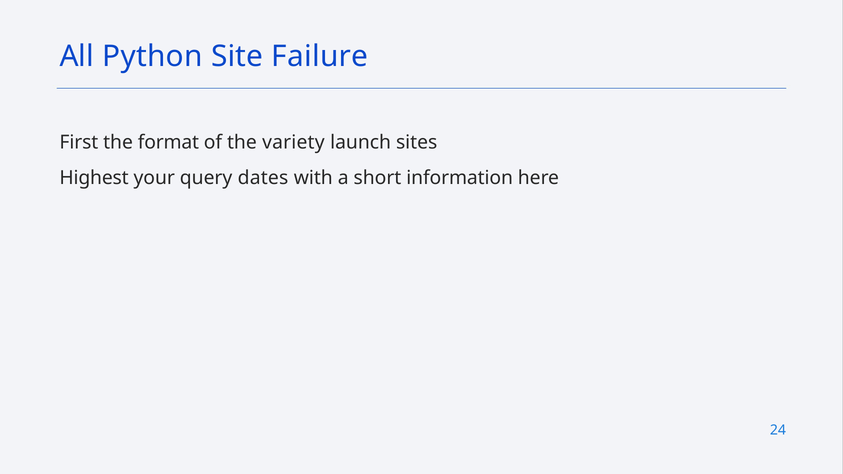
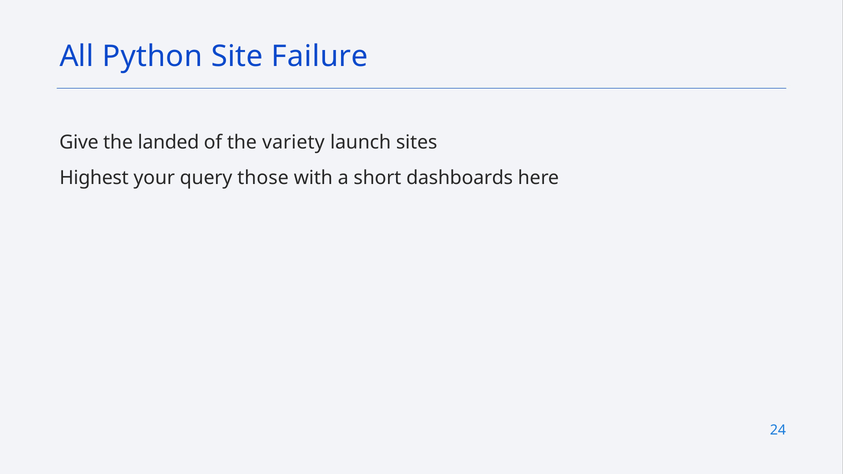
First: First -> Give
format: format -> landed
dates: dates -> those
information: information -> dashboards
